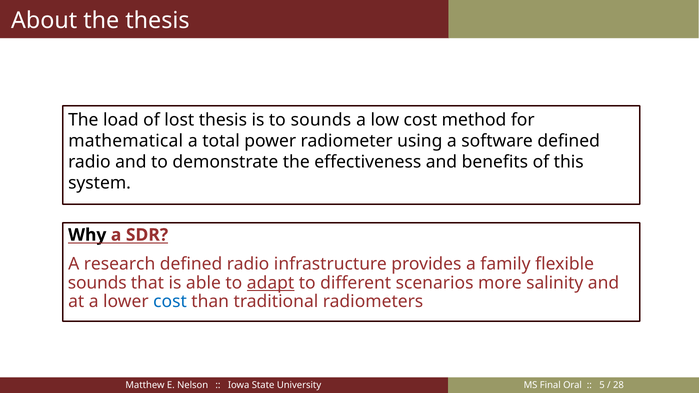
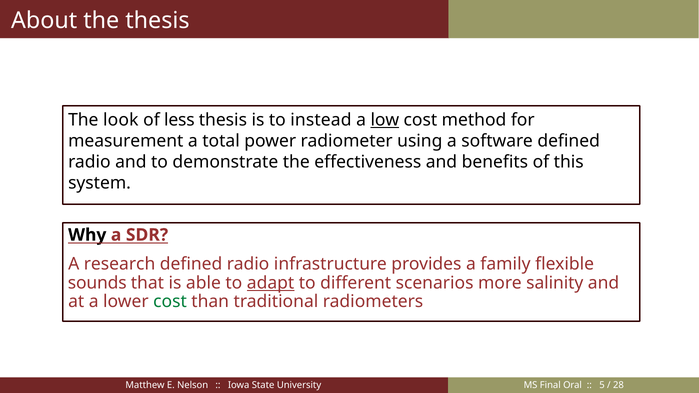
load: load -> look
lost: lost -> less
to sounds: sounds -> instead
low underline: none -> present
mathematical: mathematical -> measurement
cost at (170, 302) colour: blue -> green
